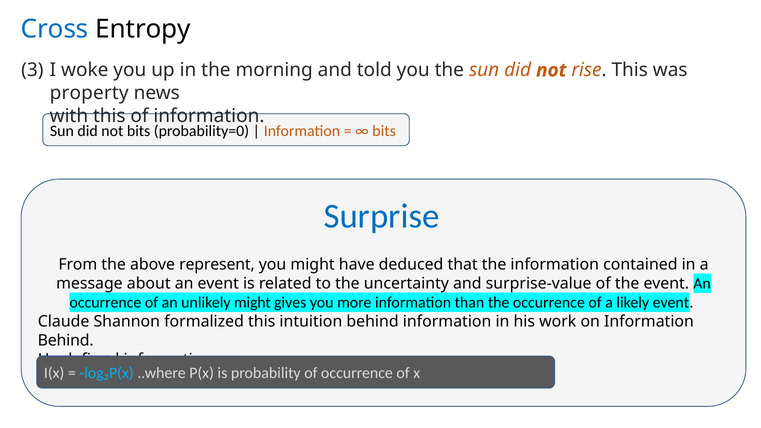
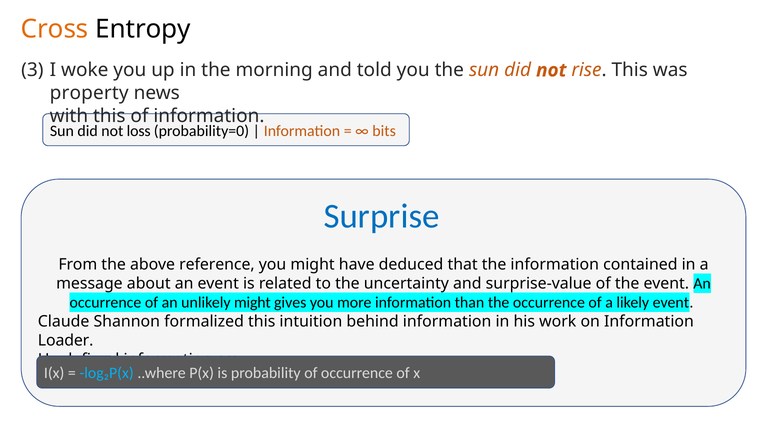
Cross colour: blue -> orange
not bits: bits -> loss
represent: represent -> reference
Behind at (66, 341): Behind -> Loader
